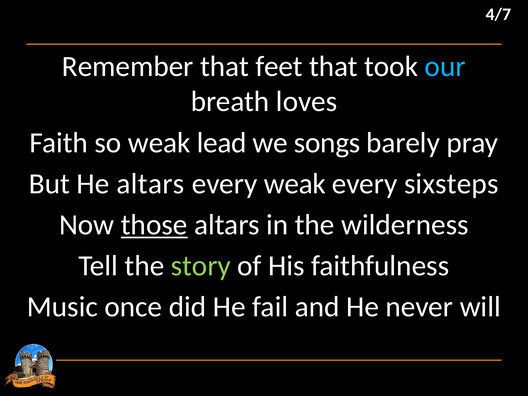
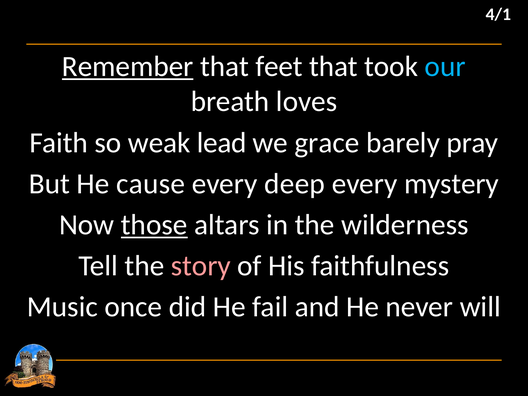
4/7: 4/7 -> 4/1
Remember underline: none -> present
songs: songs -> grace
He altars: altars -> cause
every weak: weak -> deep
sixsteps: sixsteps -> mystery
story colour: light green -> pink
